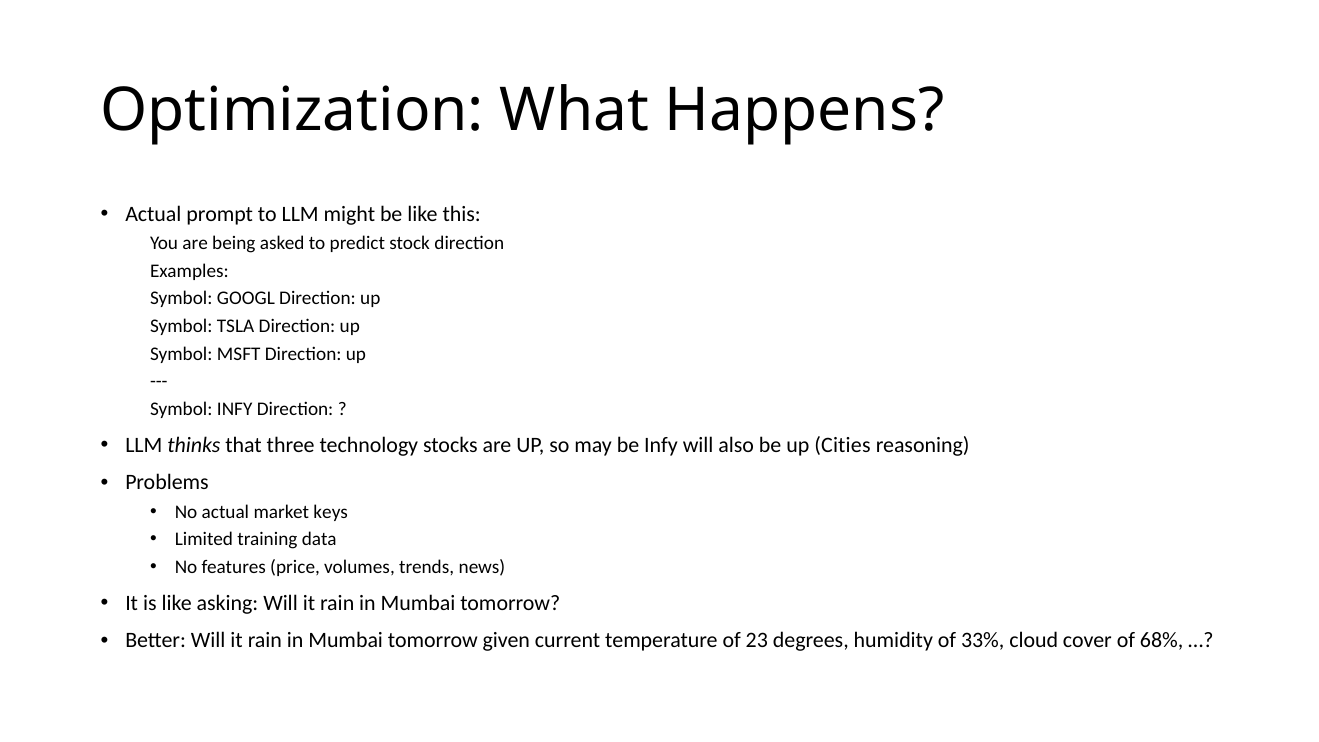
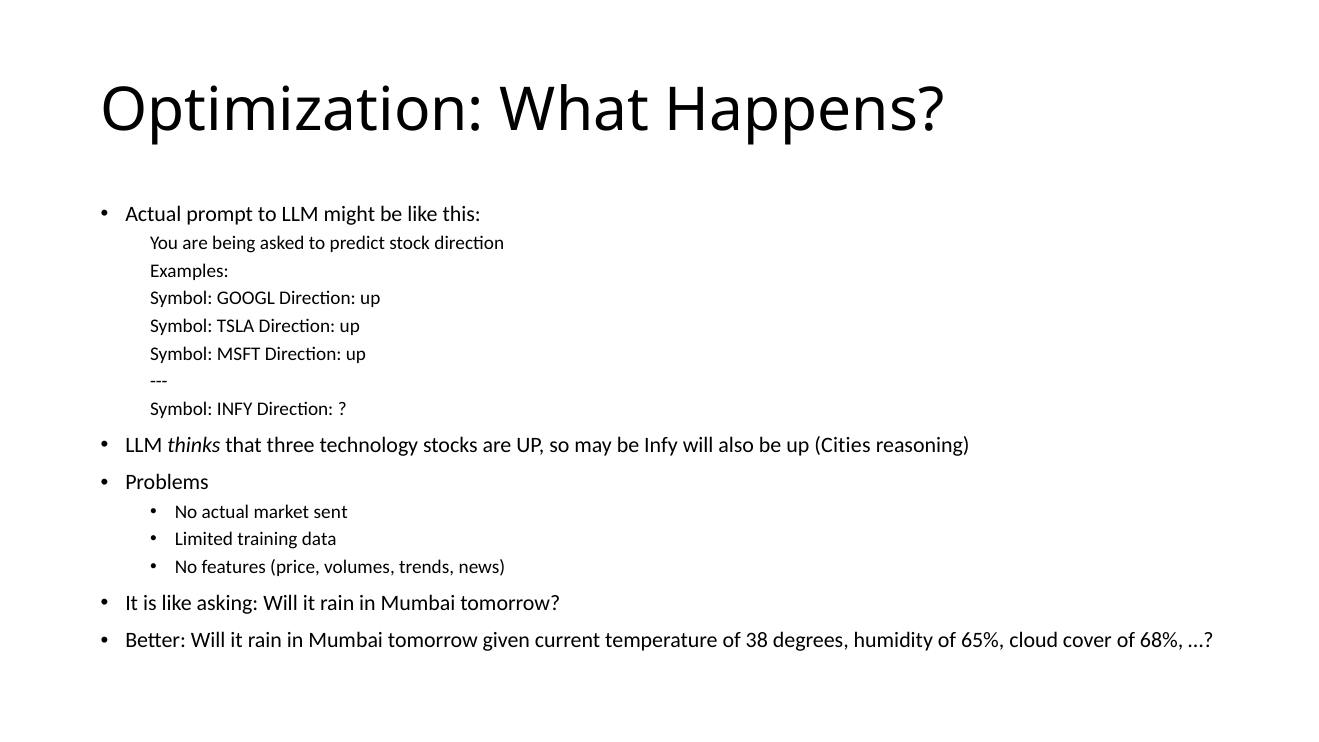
keys: keys -> sent
23: 23 -> 38
33%: 33% -> 65%
